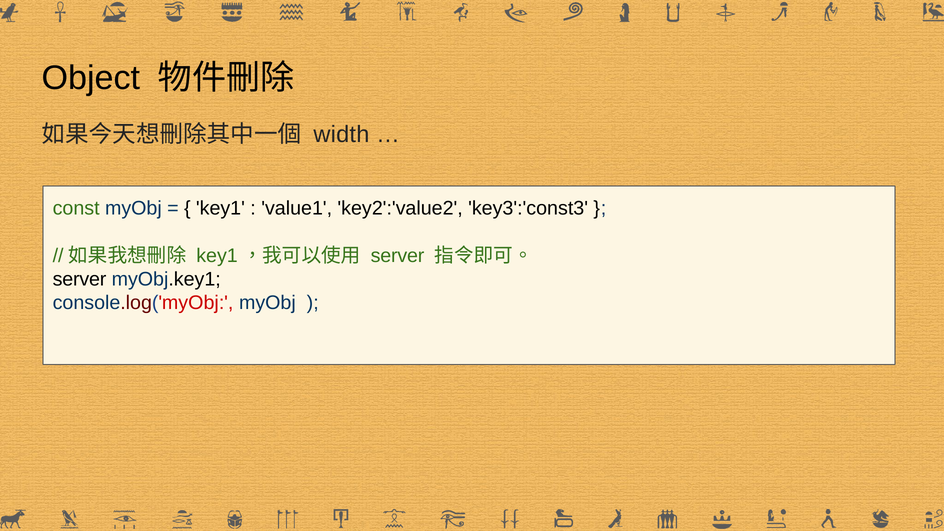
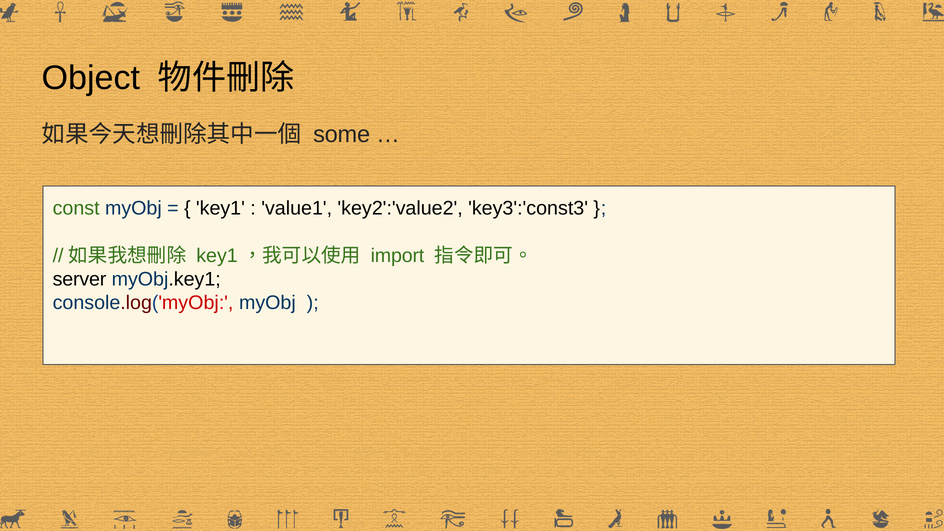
width: width -> some
server at (397, 256): server -> import
